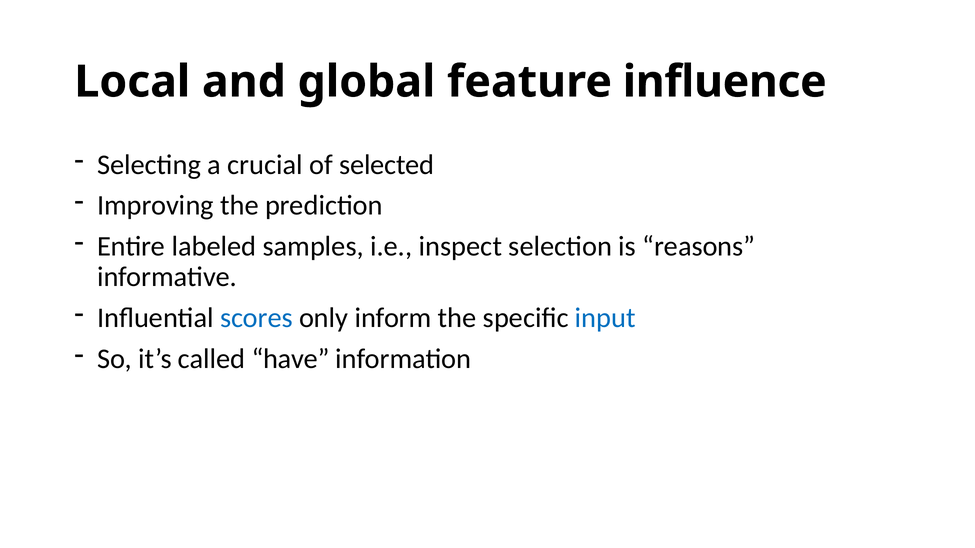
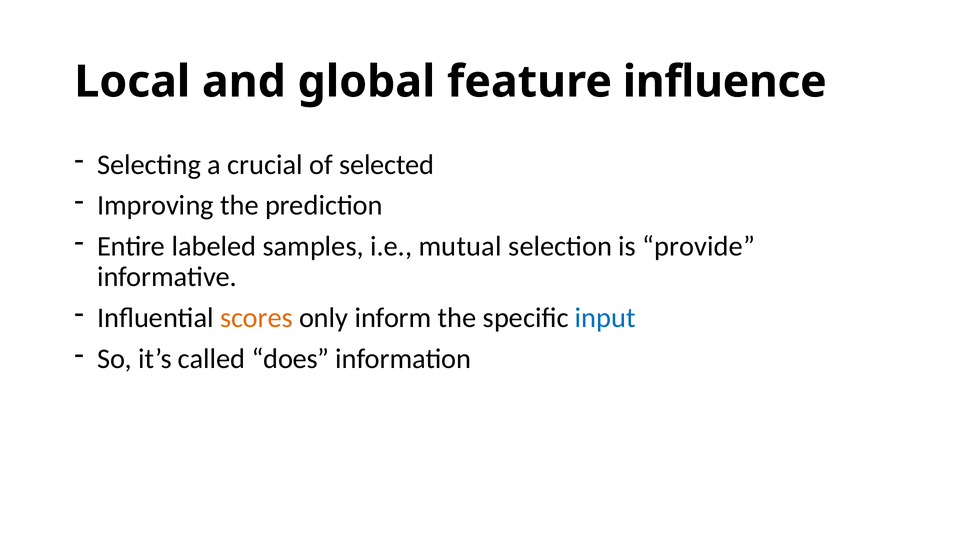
inspect: inspect -> mutual
reasons: reasons -> provide
scores colour: blue -> orange
have: have -> does
